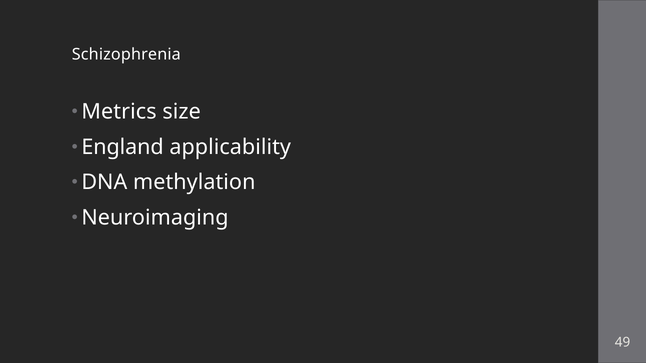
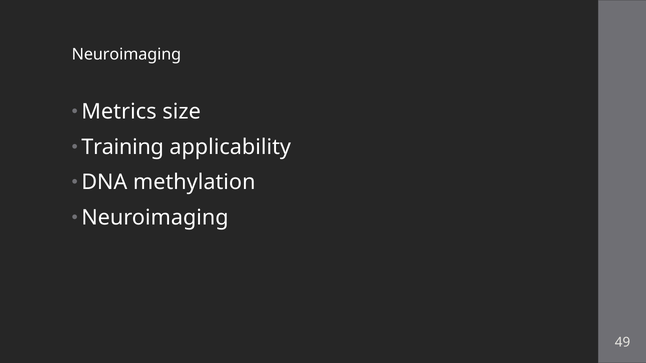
Schizophrenia at (126, 54): Schizophrenia -> Neuroimaging
England: England -> Training
